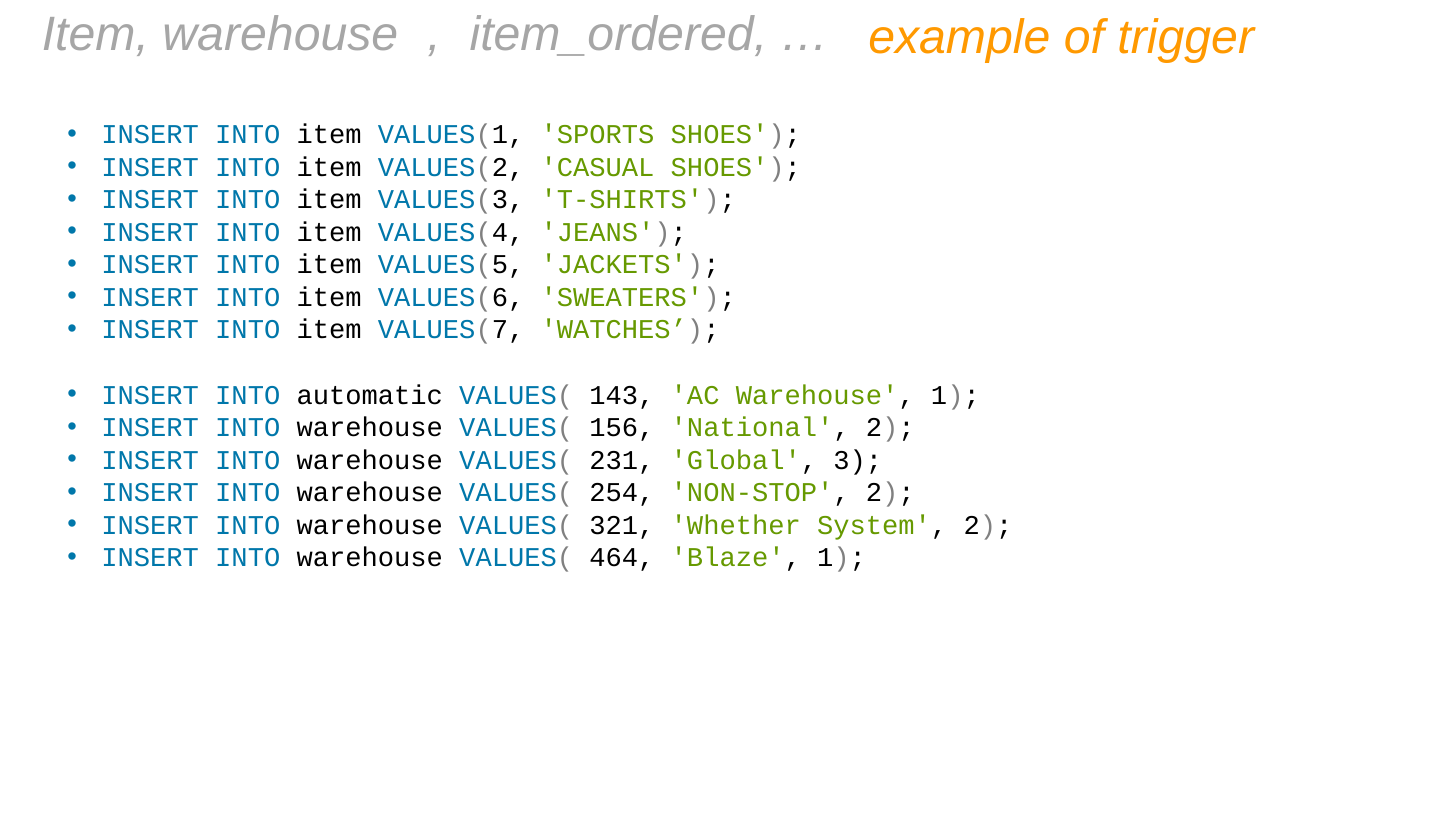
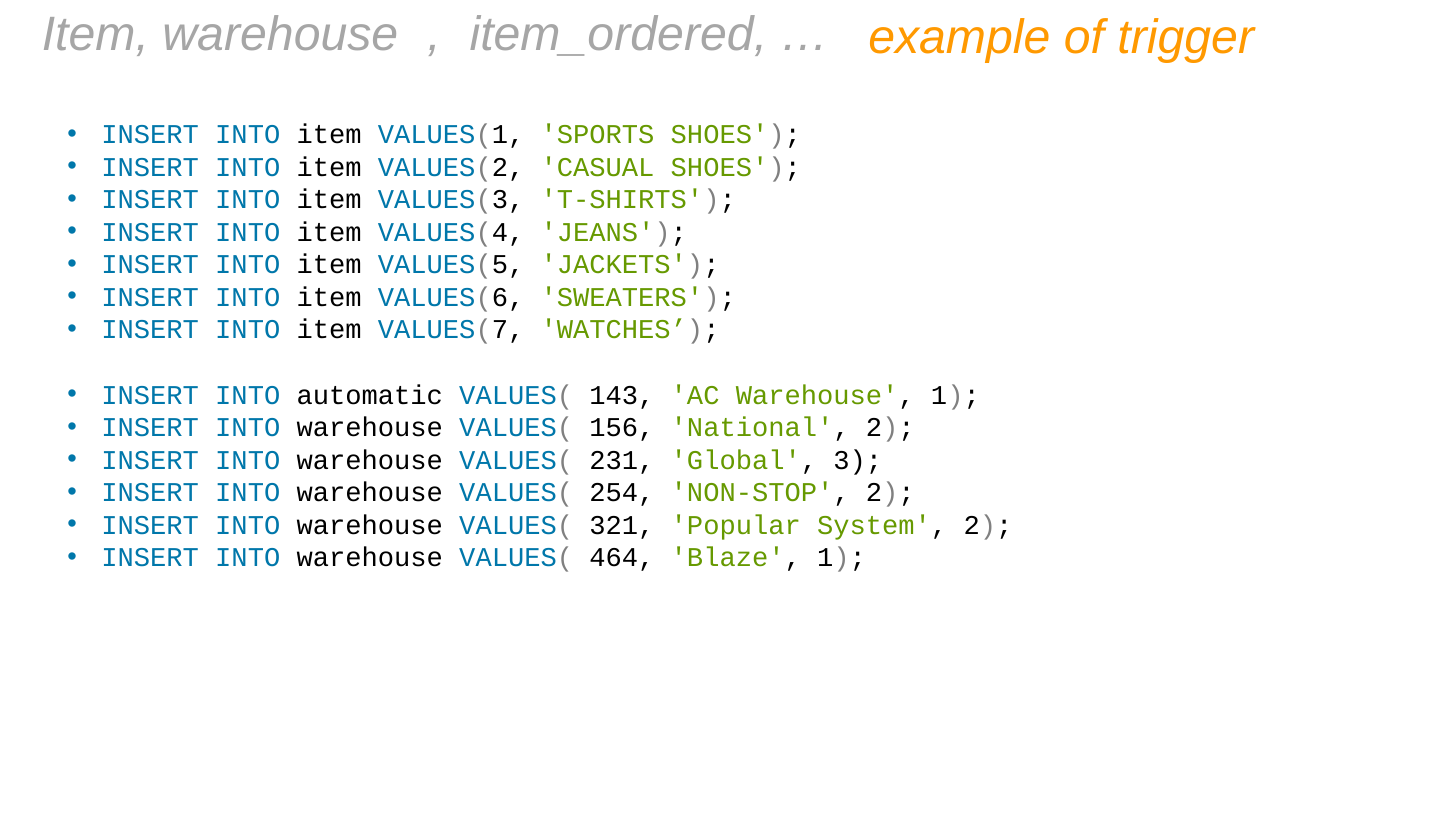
Whether: Whether -> Popular
